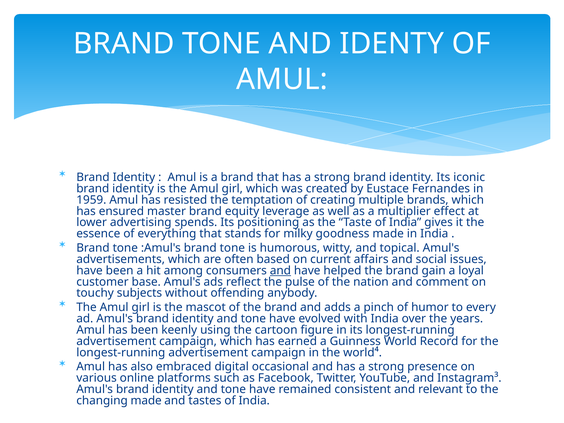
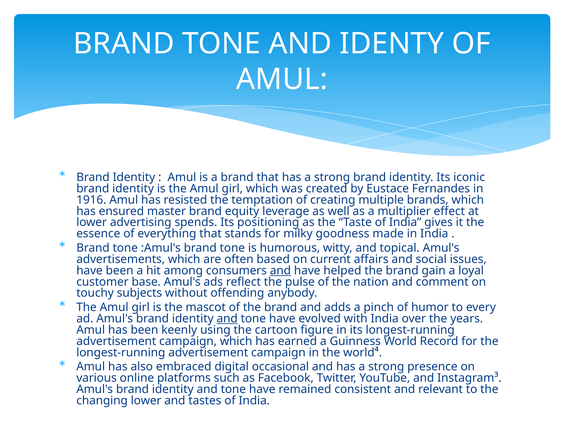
1959: 1959 -> 1916
and at (227, 319) underline: none -> present
changing made: made -> lower
